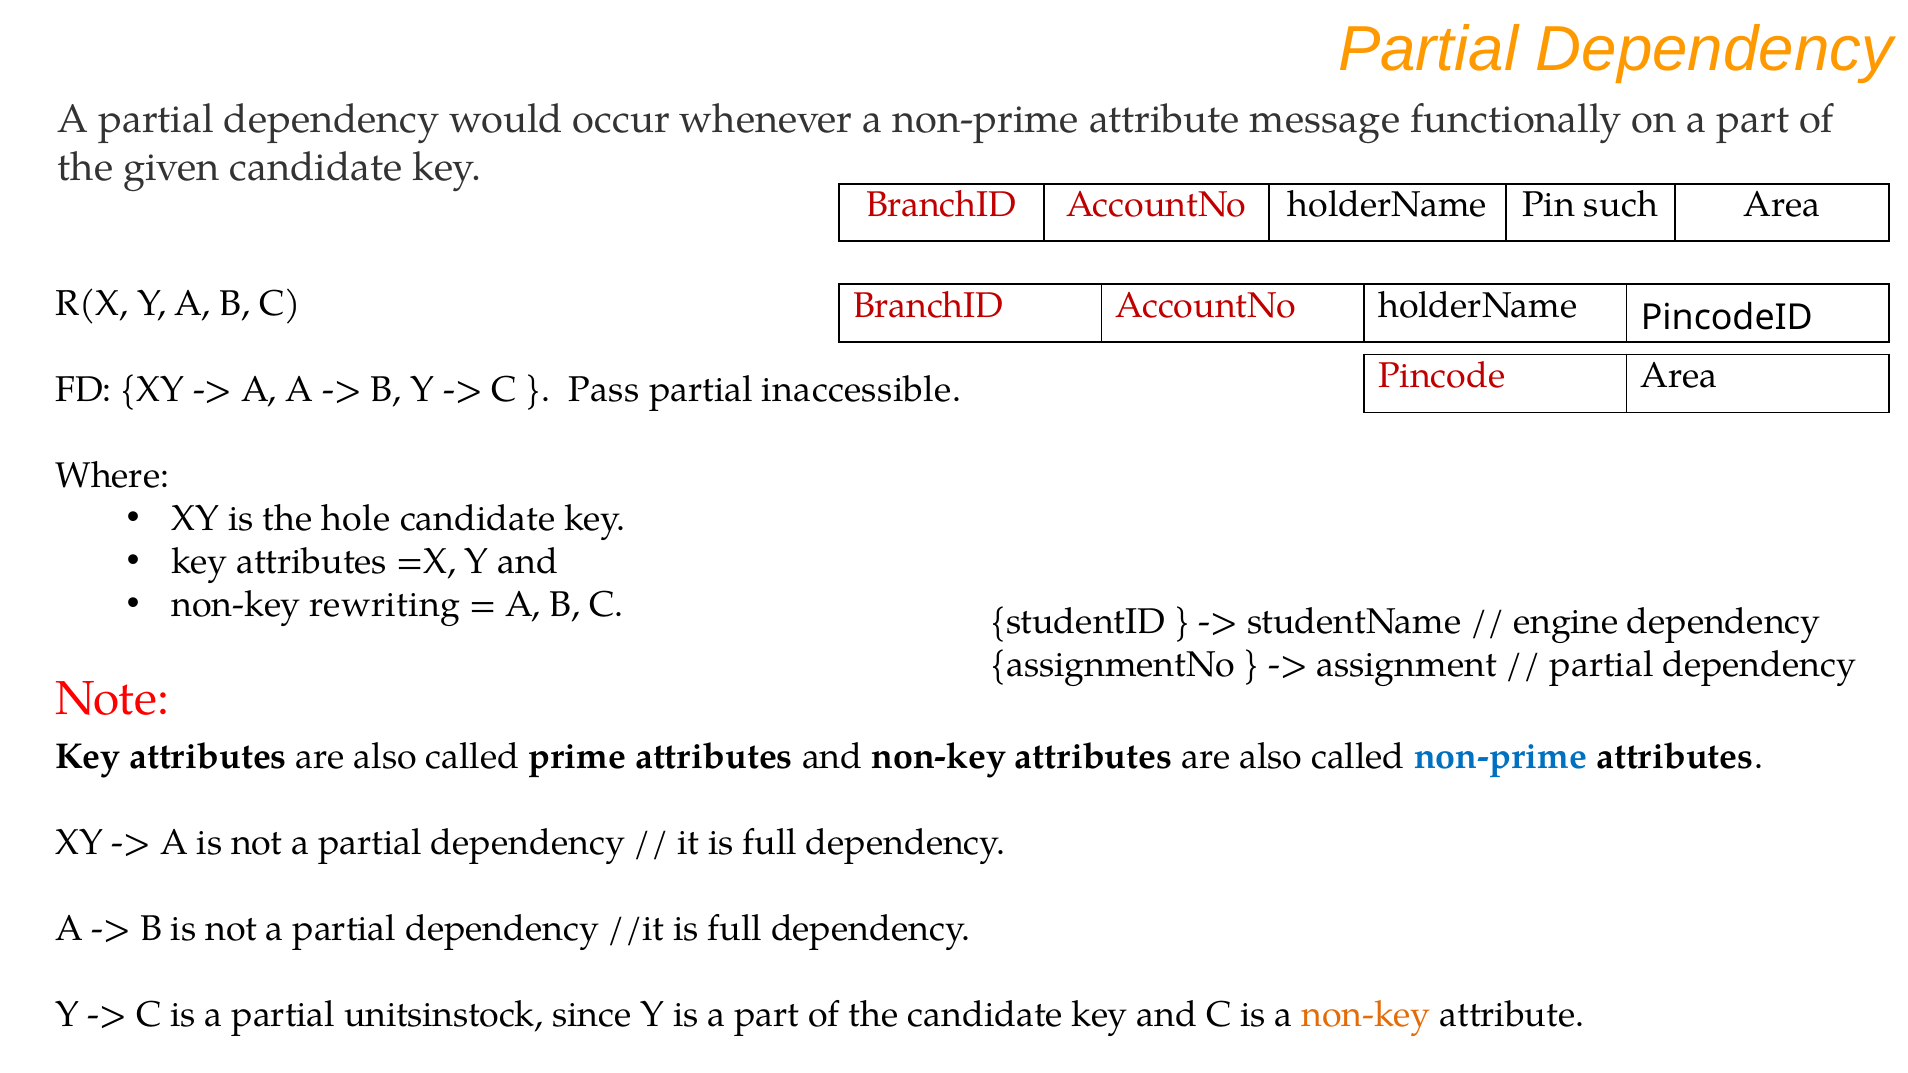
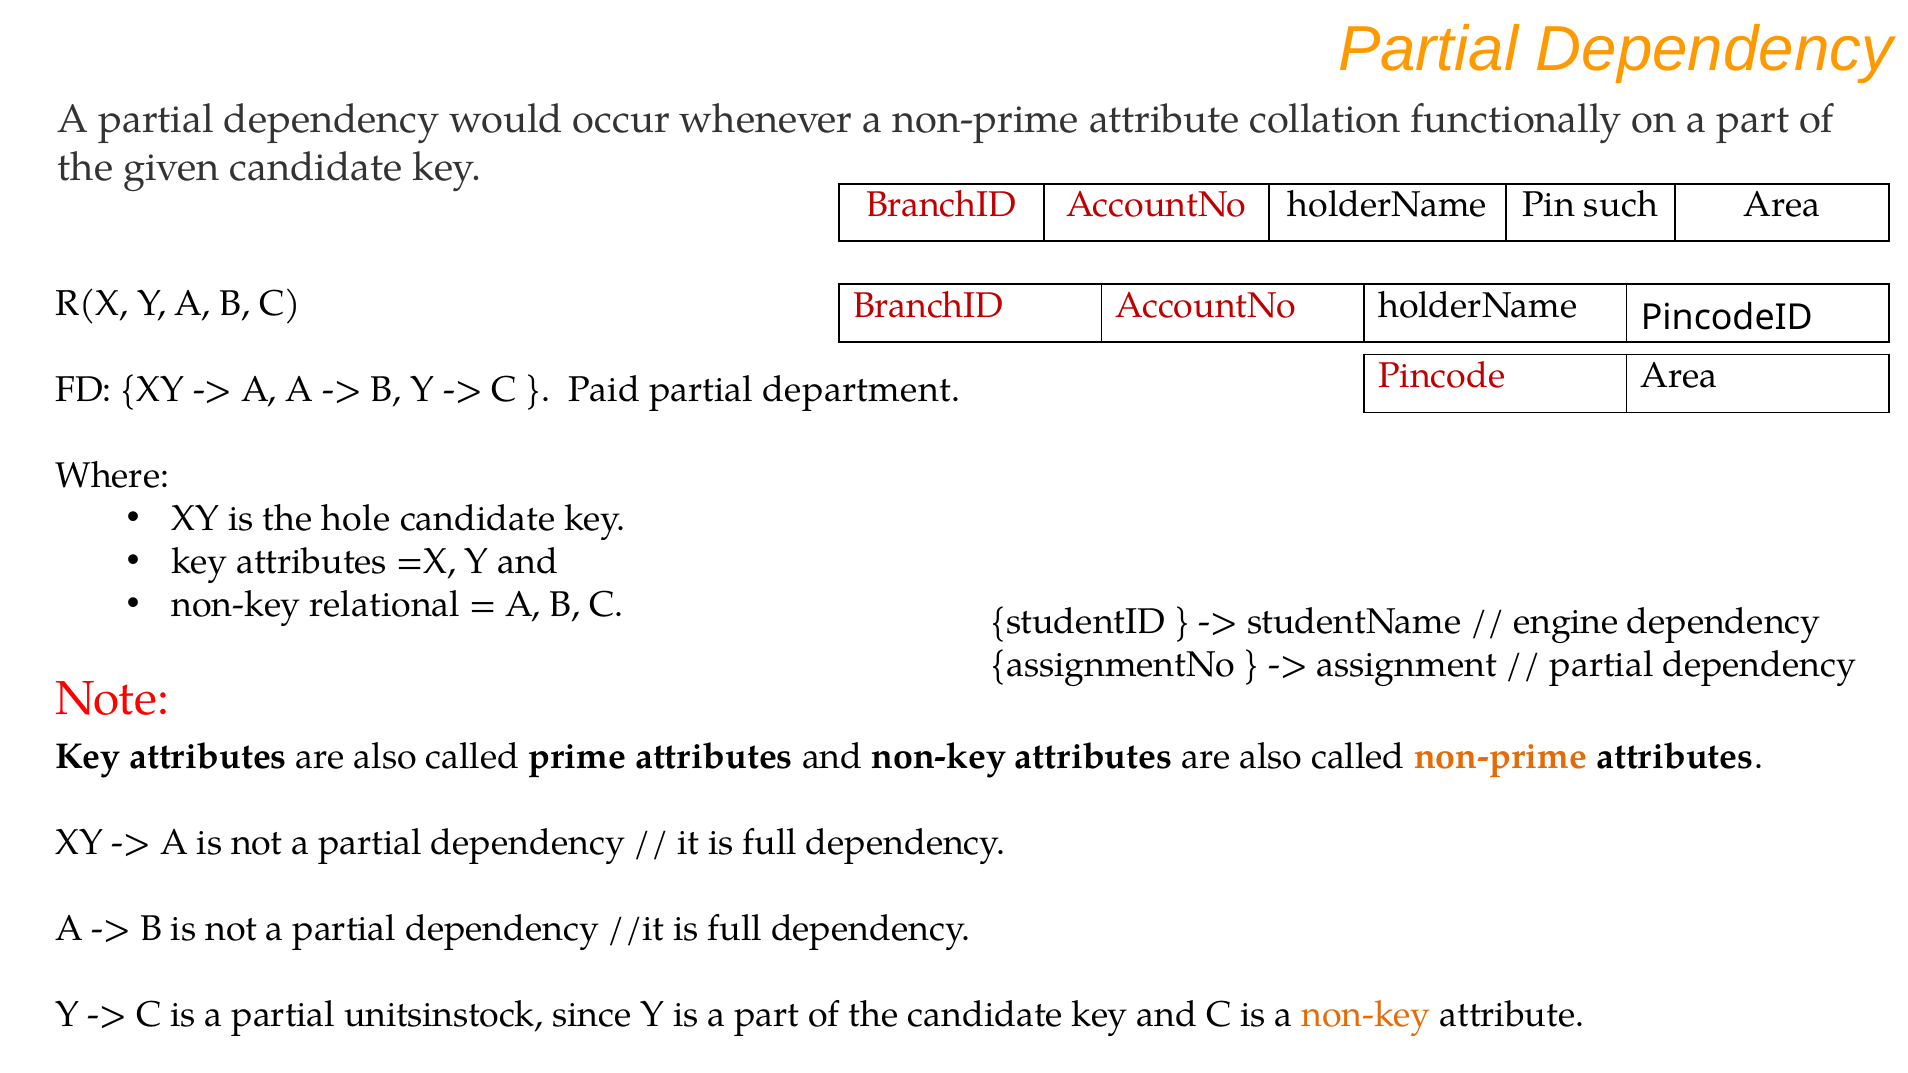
message: message -> collation
Pass: Pass -> Paid
inaccessible: inaccessible -> department
rewriting: rewriting -> relational
non-prime at (1501, 757) colour: blue -> orange
